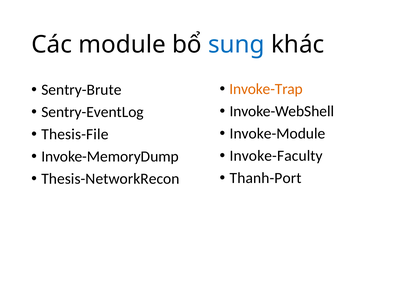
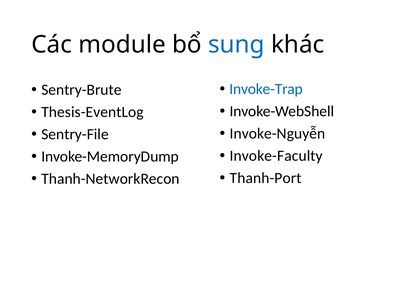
Invoke-Trap colour: orange -> blue
Sentry-EventLog: Sentry-EventLog -> Thesis-EventLog
Invoke-Module: Invoke-Module -> Invoke-Nguyễn
Thesis-File: Thesis-File -> Sentry-File
Thesis-NetworkRecon: Thesis-NetworkRecon -> Thanh-NetworkRecon
